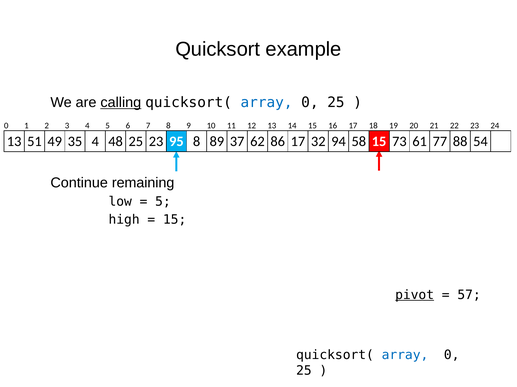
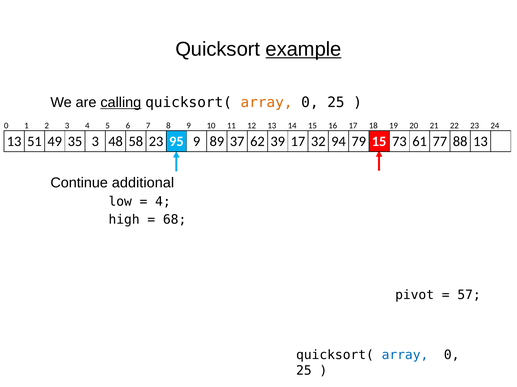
example underline: none -> present
array at (267, 103) colour: blue -> orange
35 4: 4 -> 3
48 25: 25 -> 58
95 8: 8 -> 9
86: 86 -> 39
58: 58 -> 79
88 54: 54 -> 13
remaining: remaining -> additional
5 at (163, 202): 5 -> 4
15 at (175, 220): 15 -> 68
pivot underline: present -> none
